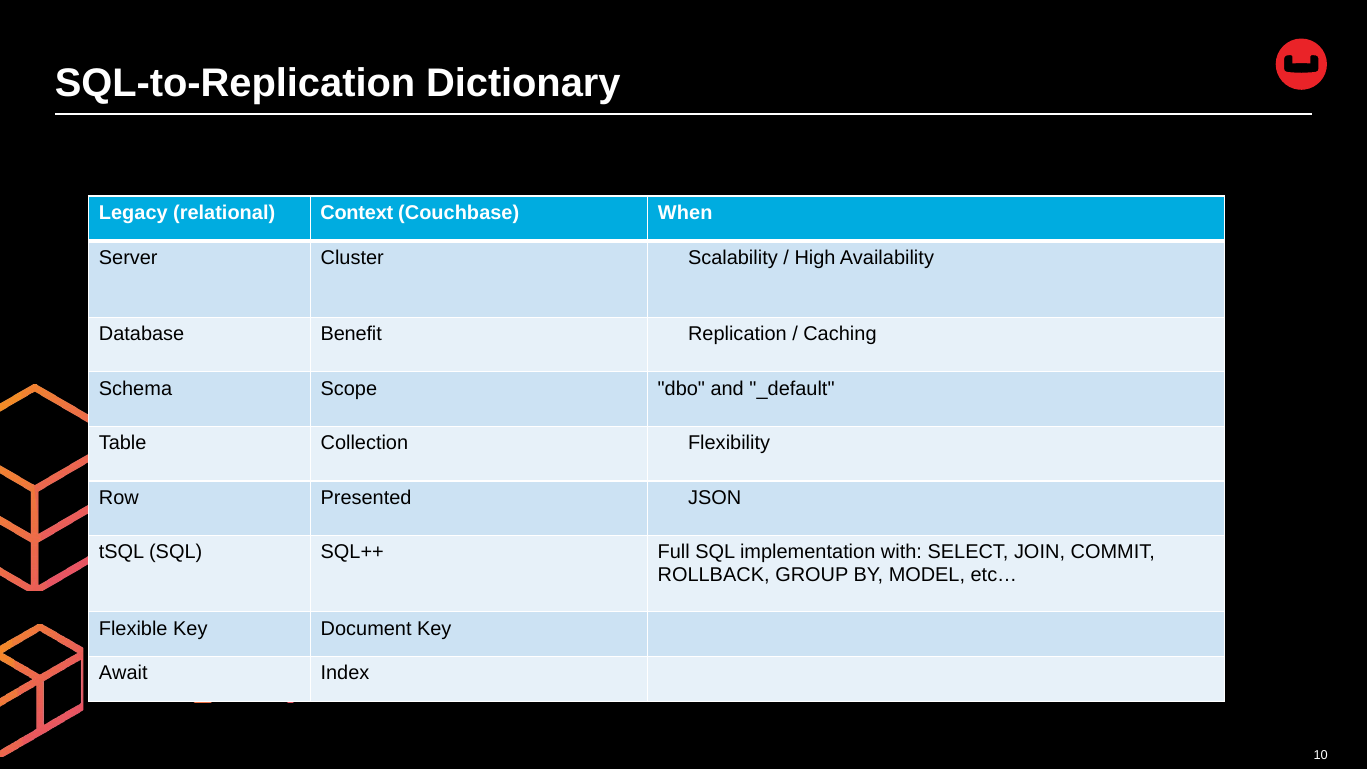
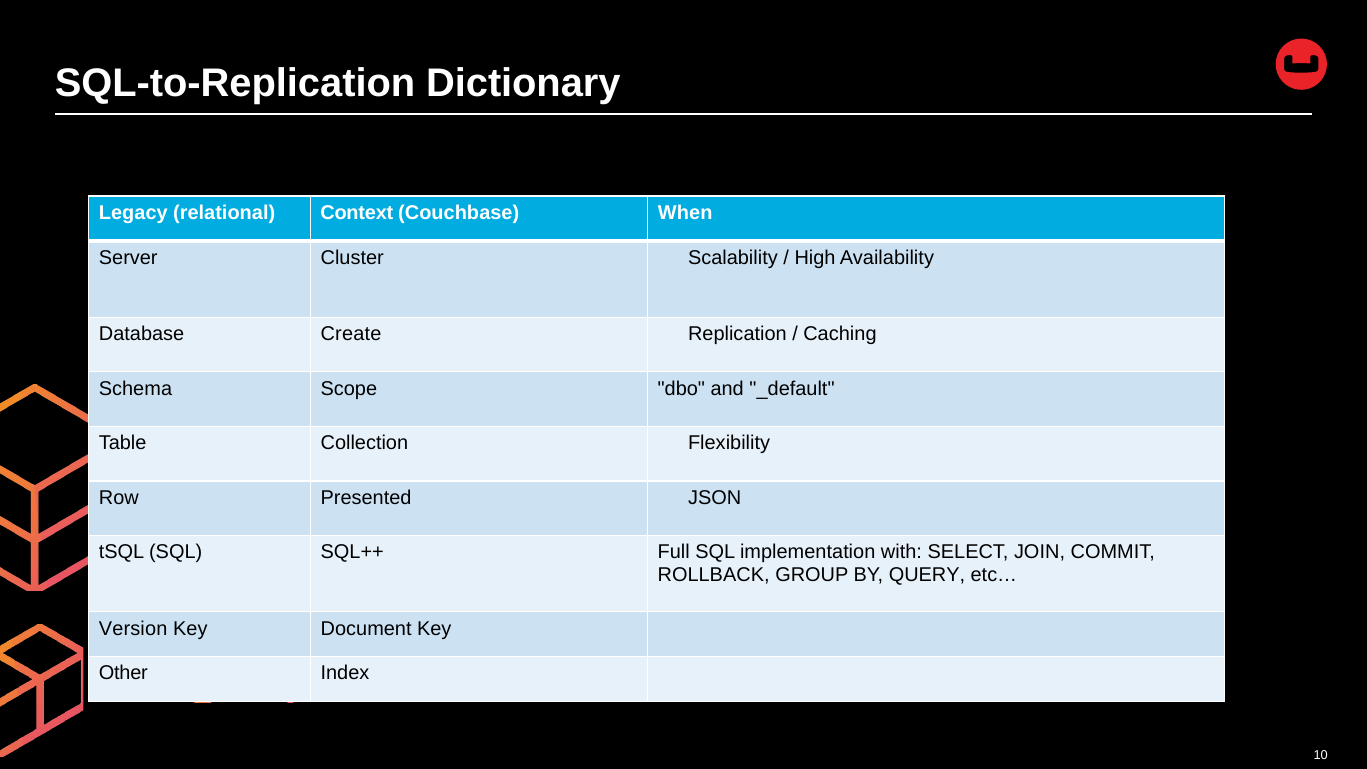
Benefit: Benefit -> Create
MODEL: MODEL -> QUERY
Flexible: Flexible -> Version
Await: Await -> Other
